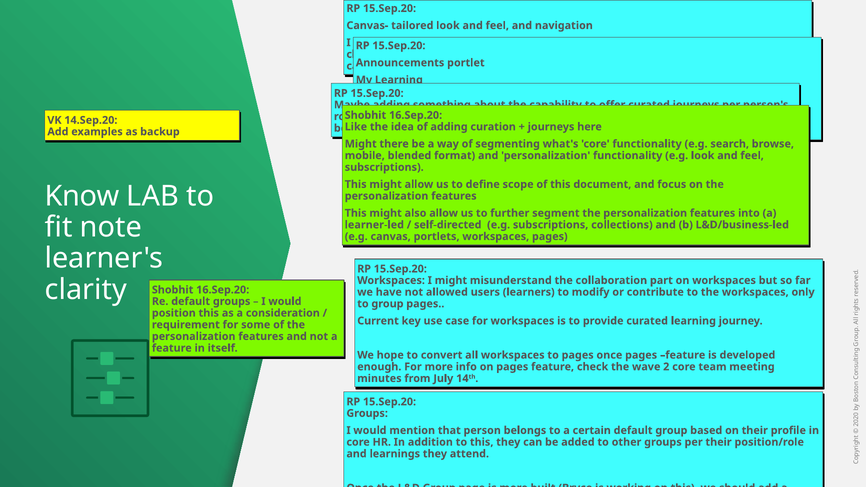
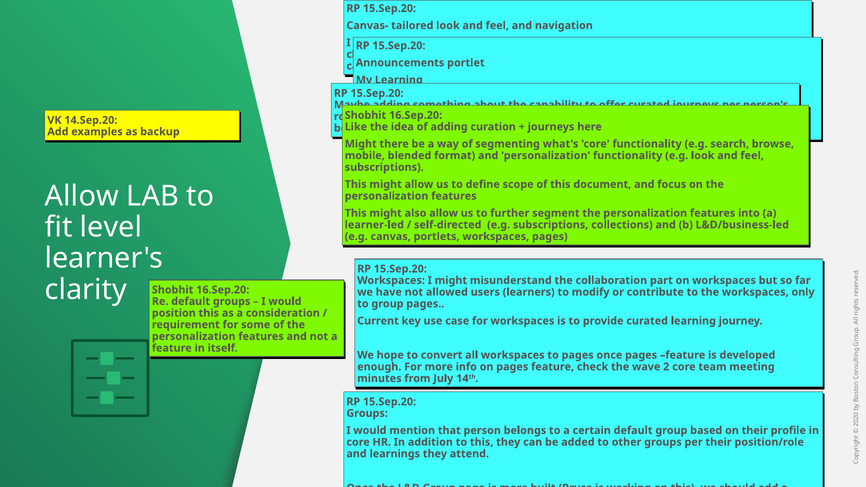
Know at (82, 196): Know -> Allow
note: note -> level
